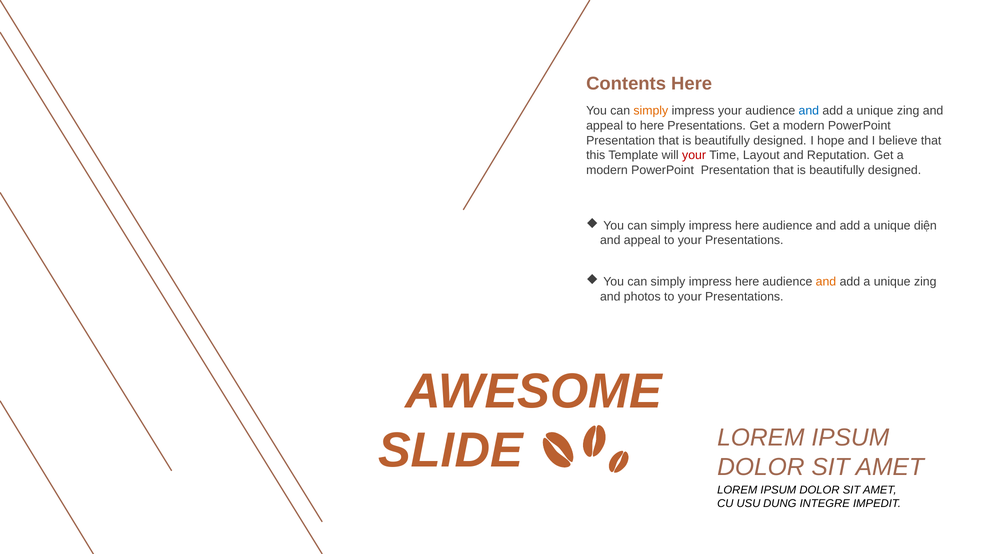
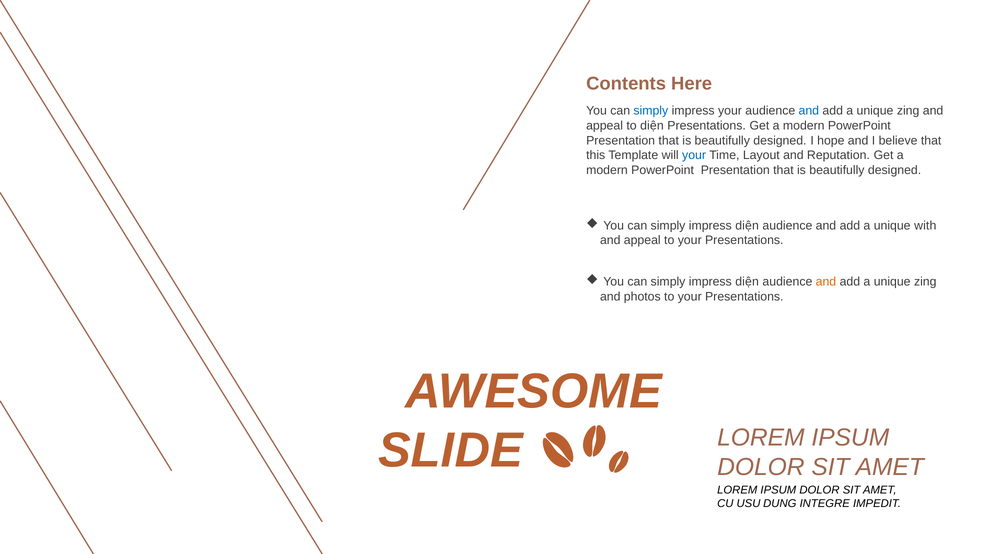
simply at (651, 111) colour: orange -> blue
to here: here -> diện
your at (694, 155) colour: red -> blue
here at (747, 225): here -> diện
diện: diện -> with
here at (747, 282): here -> diện
